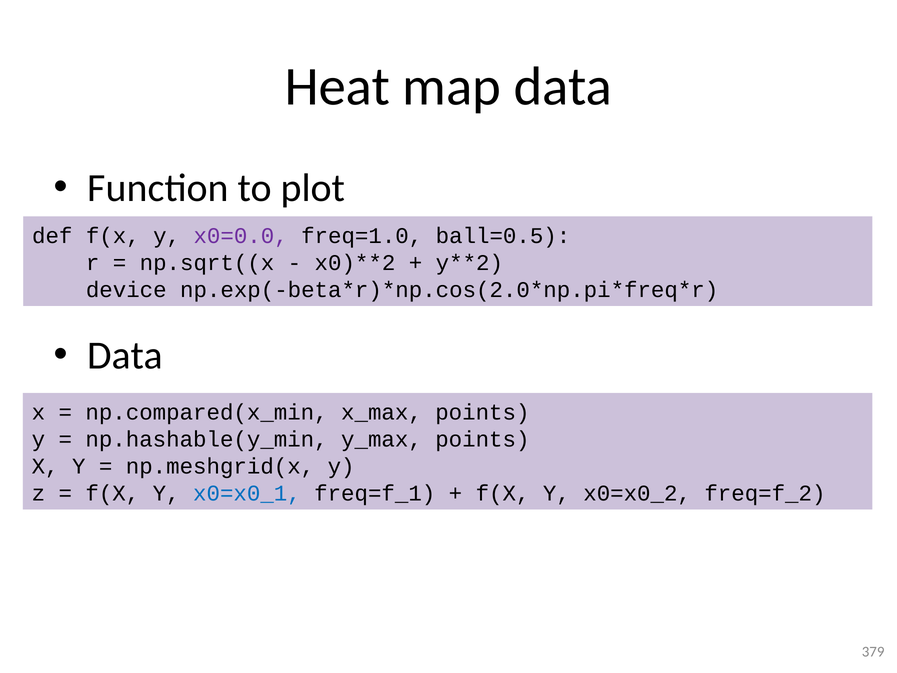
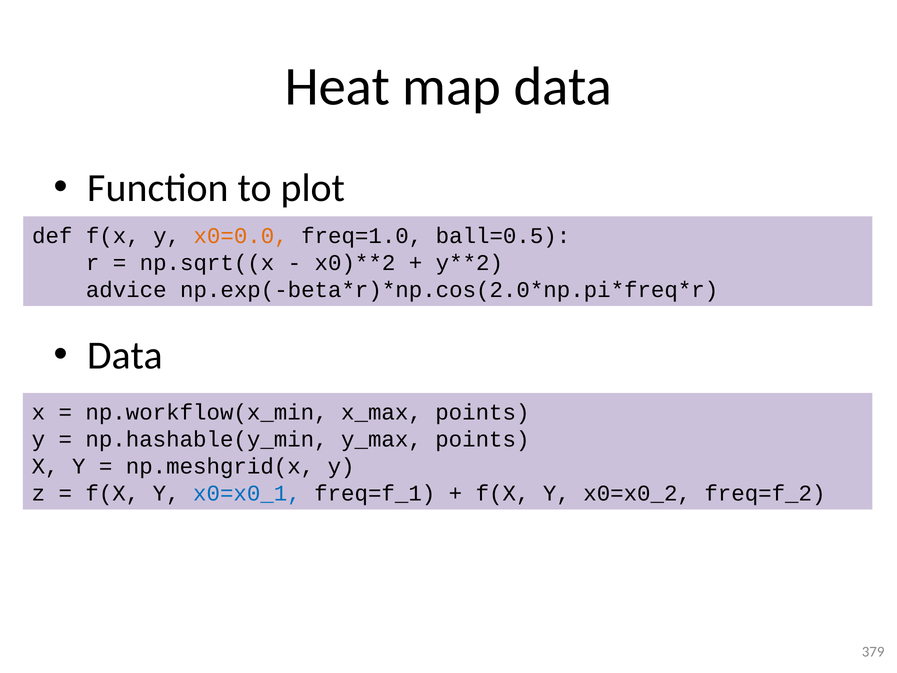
x0=0.0 colour: purple -> orange
device: device -> advice
np.compared(x_min: np.compared(x_min -> np.workflow(x_min
